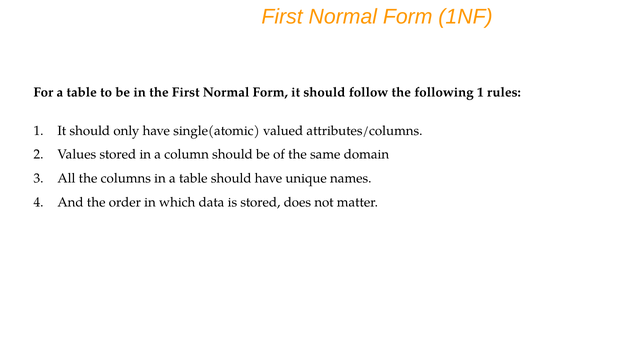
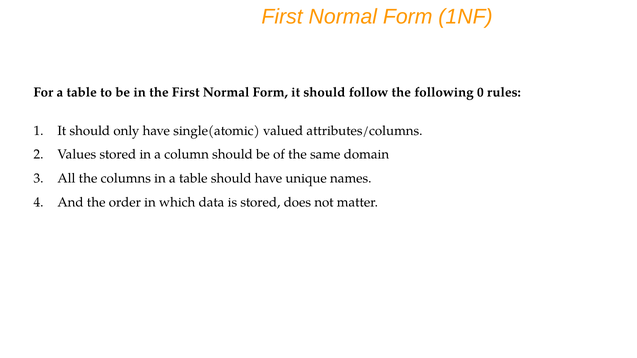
following 1: 1 -> 0
